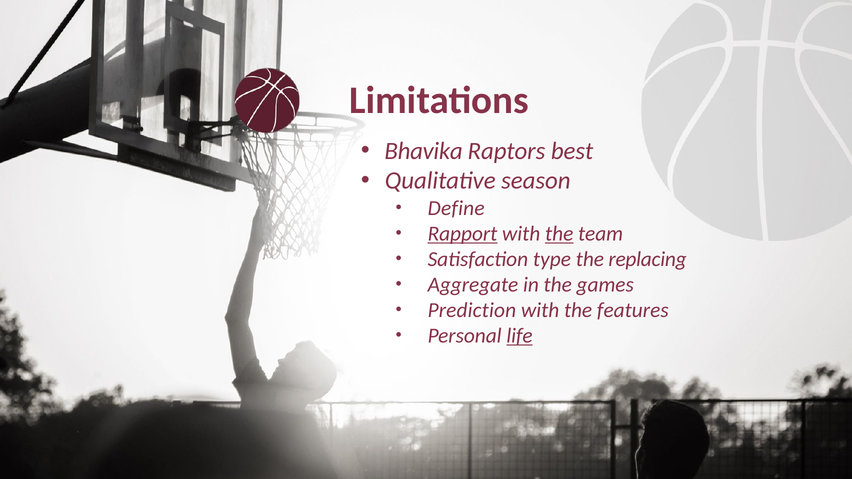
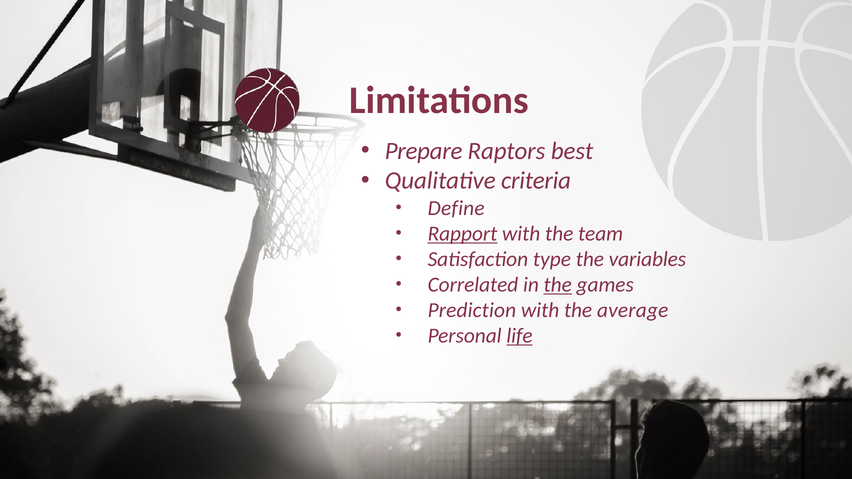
Bhavika: Bhavika -> Prepare
season: season -> criteria
the at (559, 234) underline: present -> none
replacing: replacing -> variables
Aggregate: Aggregate -> Correlated
the at (558, 285) underline: none -> present
features: features -> average
